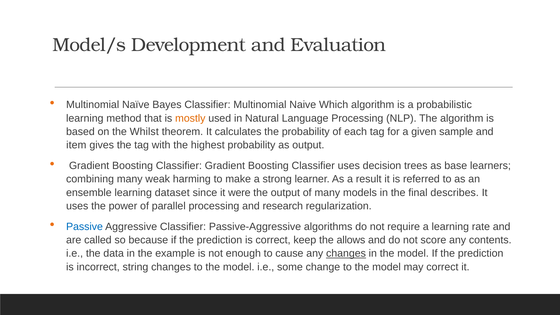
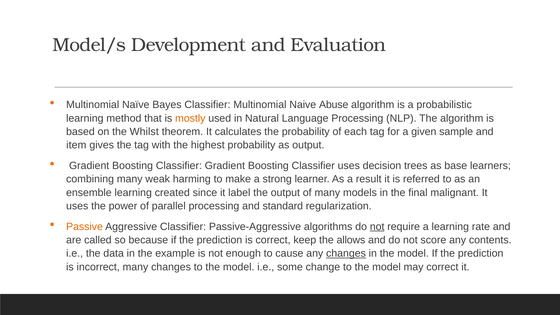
Which: Which -> Abuse
dataset: dataset -> created
were: were -> label
describes: describes -> malignant
research: research -> standard
Passive colour: blue -> orange
not at (377, 227) underline: none -> present
incorrect string: string -> many
